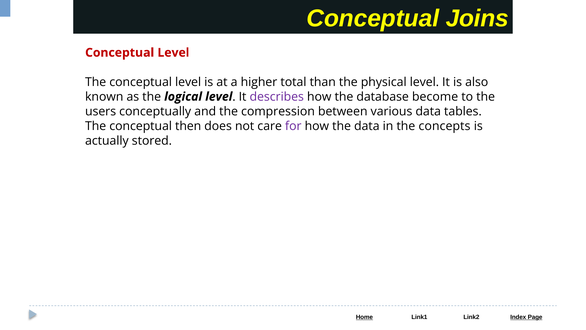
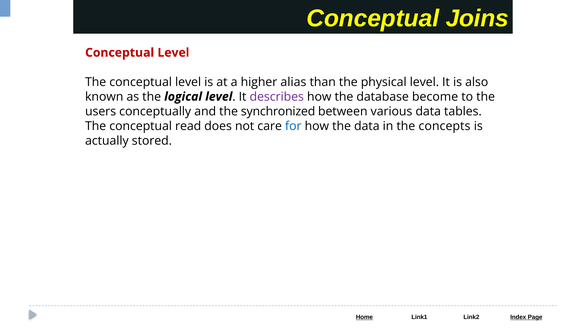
total: total -> alias
compression: compression -> synchronized
then: then -> read
for colour: purple -> blue
